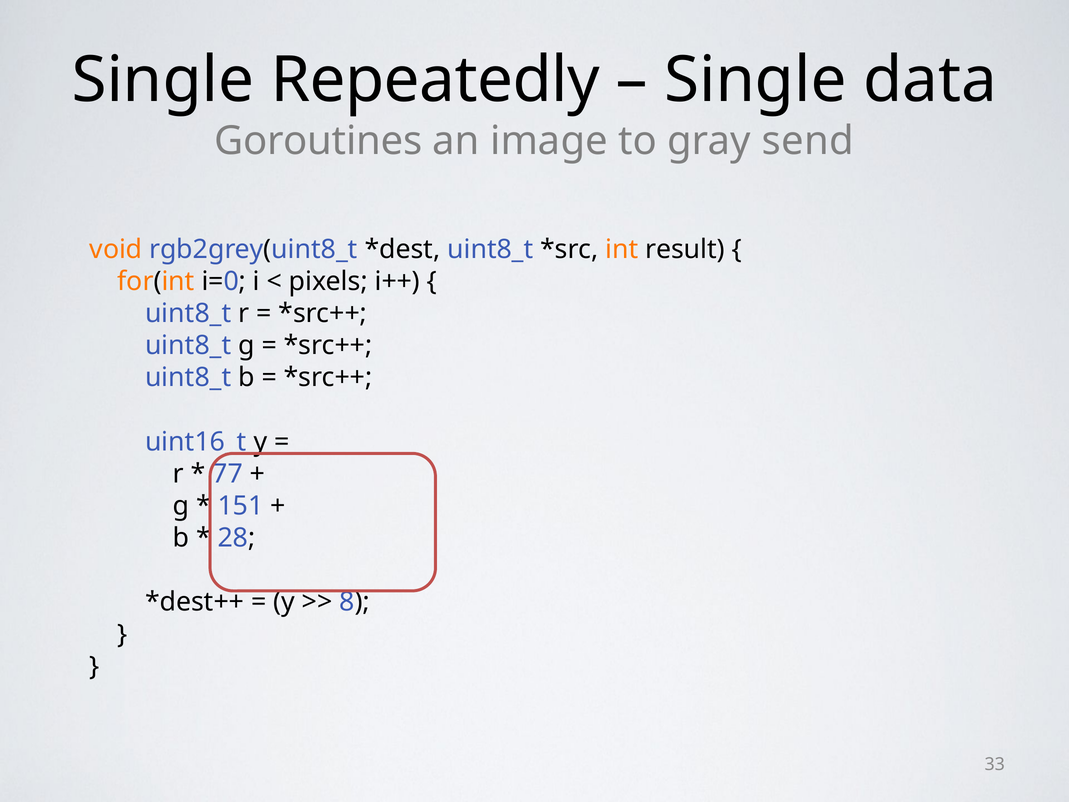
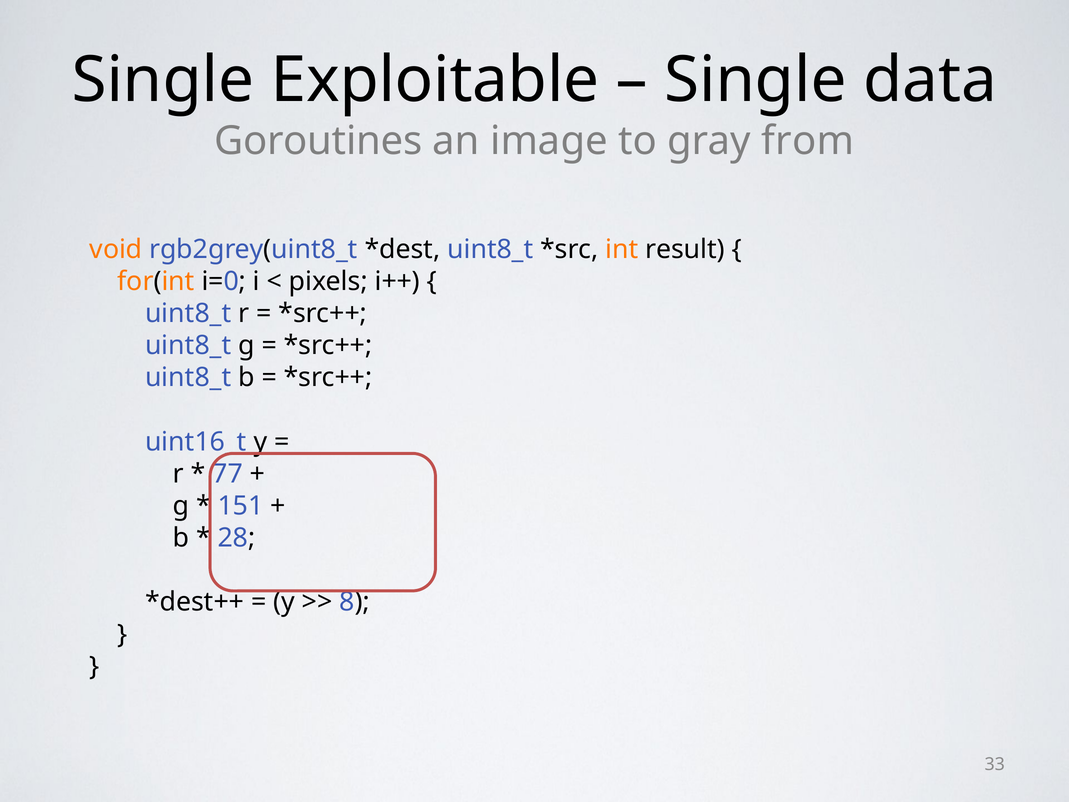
Repeatedly: Repeatedly -> Exploitable
send: send -> from
